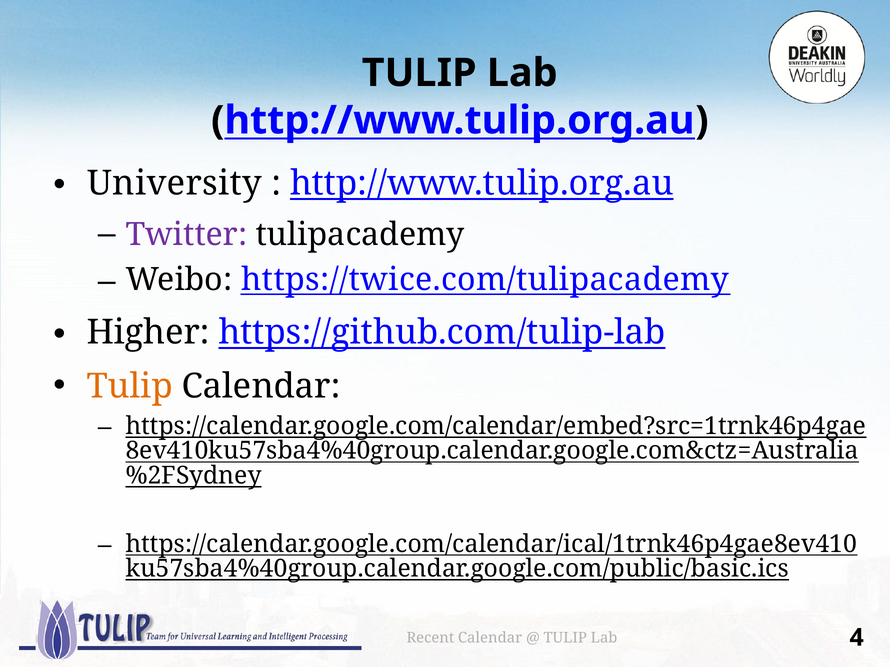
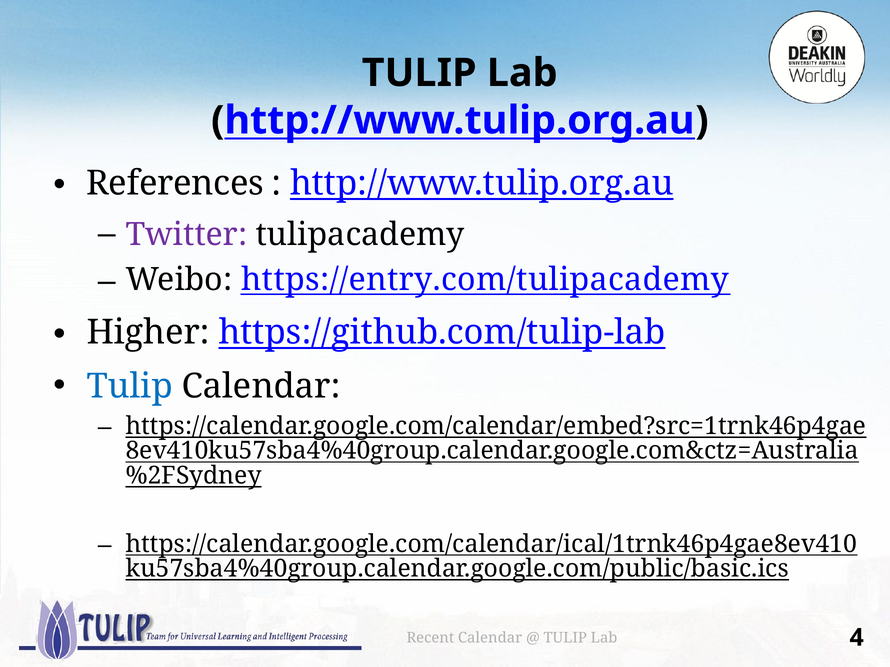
University: University -> References
https://twice.com/tulipacademy: https://twice.com/tulipacademy -> https://entry.com/tulipacademy
Tulip at (130, 386) colour: orange -> blue
